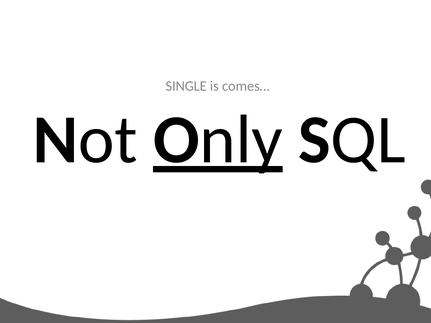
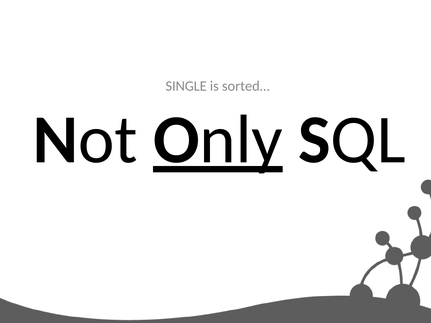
comes…: comes… -> sorted…
